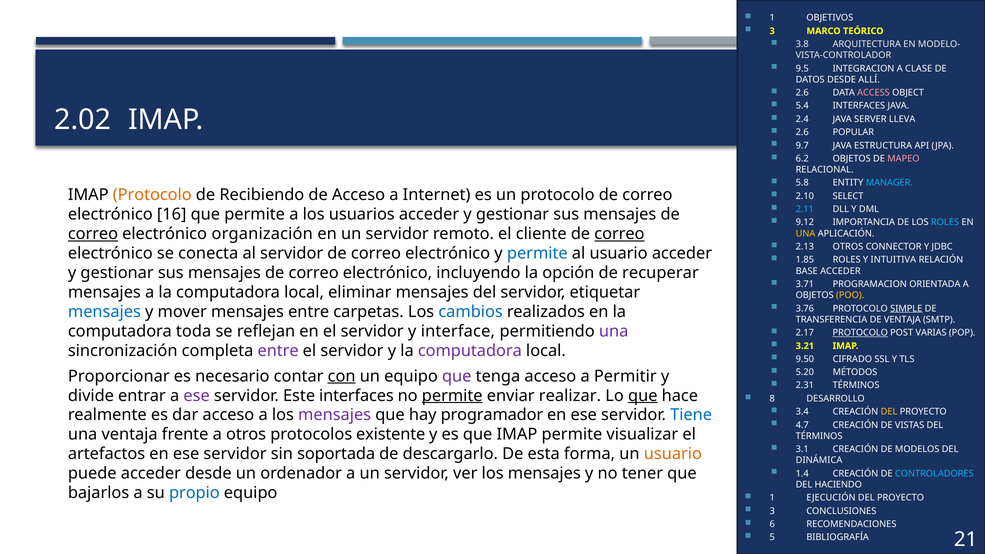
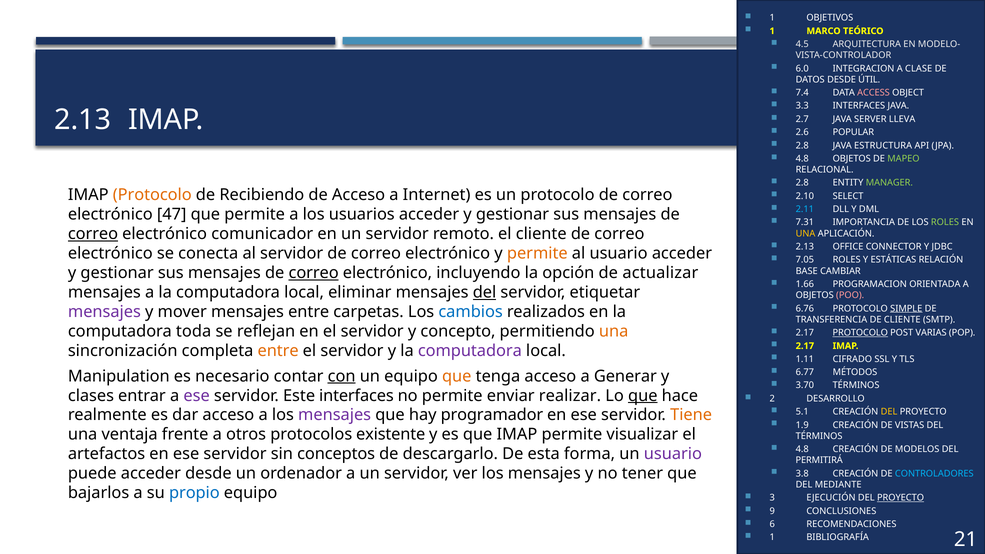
3 at (772, 31): 3 -> 1
3.8: 3.8 -> 4.5
9.5: 9.5 -> 6.0
ALLÍ: ALLÍ -> ÚTIL
2.6 at (802, 93): 2.6 -> 7.4
5.4: 5.4 -> 3.3
2.02 at (83, 120): 2.02 -> 2.13
2.4: 2.4 -> 2.7
9.7 at (802, 145): 9.7 -> 2.8
6.2 at (802, 159): 6.2 -> 4.8
MAPEO colour: pink -> light green
5.8 at (802, 183): 5.8 -> 2.8
MANAGER colour: light blue -> light green
16: 16 -> 47
9.12: 9.12 -> 7.31
ROLES at (945, 222) colour: light blue -> light green
organización: organización -> comunicador
correo at (619, 234) underline: present -> none
2.13 OTROS: OTROS -> OFFICE
permite at (537, 254) colour: blue -> orange
1.85: 1.85 -> 7.05
INTUITIVA: INTUITIVA -> ESTÁTICAS
correo at (314, 273) underline: none -> present
recuperar: recuperar -> actualizar
BASE ACCEDER: ACCEDER -> CAMBIAR
3.71: 3.71 -> 1.66
del at (485, 292) underline: none -> present
POO colour: yellow -> pink
3.76: 3.76 -> 6.76
mensajes at (104, 312) colour: blue -> purple
DE VENTAJA: VENTAJA -> CLIENTE
interface: interface -> concepto
una at (614, 331) colour: purple -> orange
3.21 at (805, 346): 3.21 -> 2.17
entre at (278, 351) colour: purple -> orange
9.50: 9.50 -> 1.11
5.20: 5.20 -> 6.77
Proporcionar: Proporcionar -> Manipulation
que at (457, 376) colour: purple -> orange
Permitir: Permitir -> Generar
2.31: 2.31 -> 3.70
divide: divide -> clases
permite at (452, 396) underline: present -> none
8: 8 -> 2
3.4: 3.4 -> 5.1
Tiene colour: blue -> orange
4.7: 4.7 -> 1.9
3.1 at (802, 449): 3.1 -> 4.8
soportada: soportada -> conceptos
usuario at (673, 454) colour: orange -> purple
DINÁMICA: DINÁMICA -> PERMITIRÁ
1.4: 1.4 -> 3.8
HACIENDO: HACIENDO -> MEDIANTE
1 at (772, 498): 1 -> 3
PROYECTO at (901, 498) underline: none -> present
3 at (772, 511): 3 -> 9
5 at (772, 537): 5 -> 1
